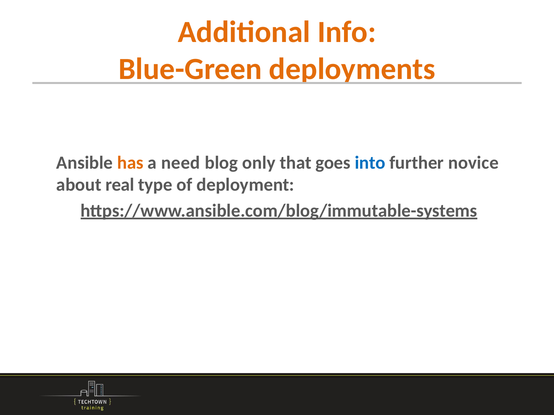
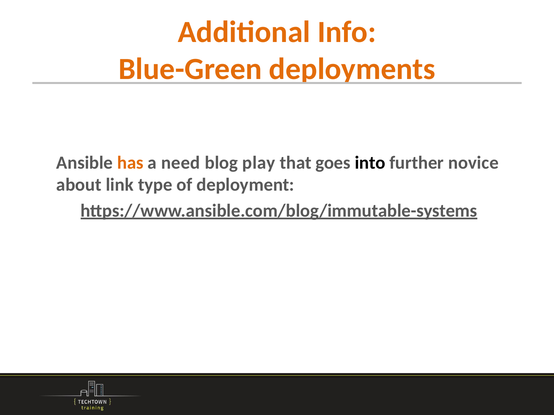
only: only -> play
into colour: blue -> black
real: real -> link
